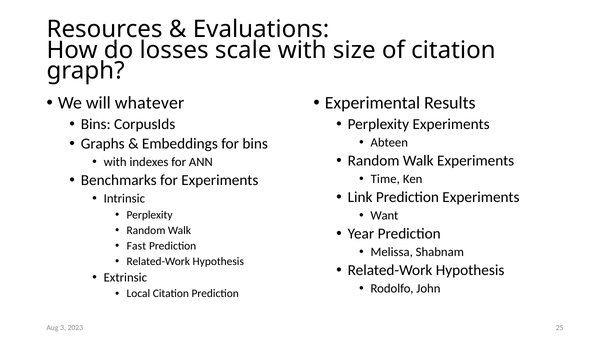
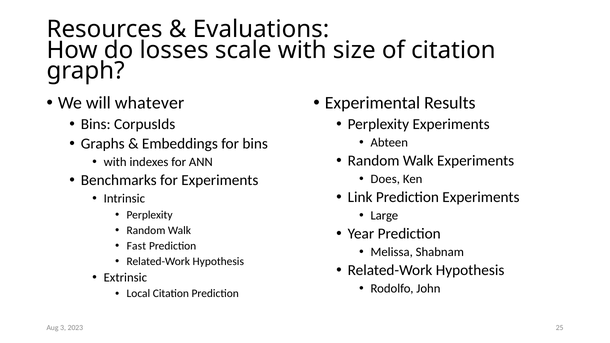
Time: Time -> Does
Want: Want -> Large
